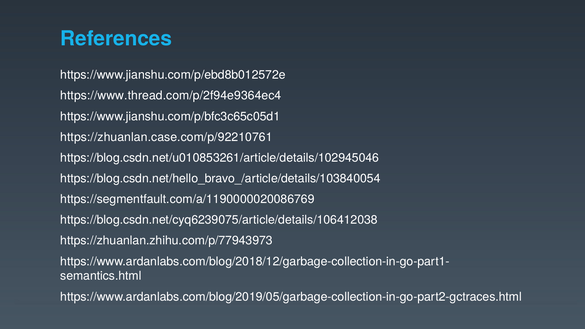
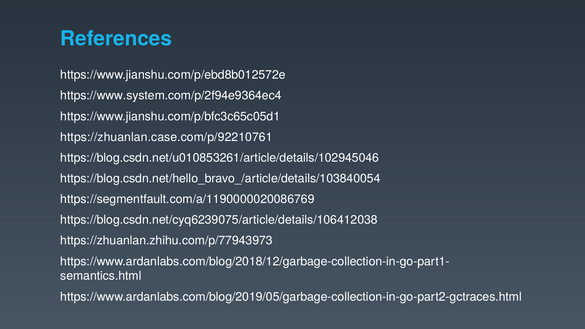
https://www.thread.com/p/2f94e9364ec4: https://www.thread.com/p/2f94e9364ec4 -> https://www.system.com/p/2f94e9364ec4
